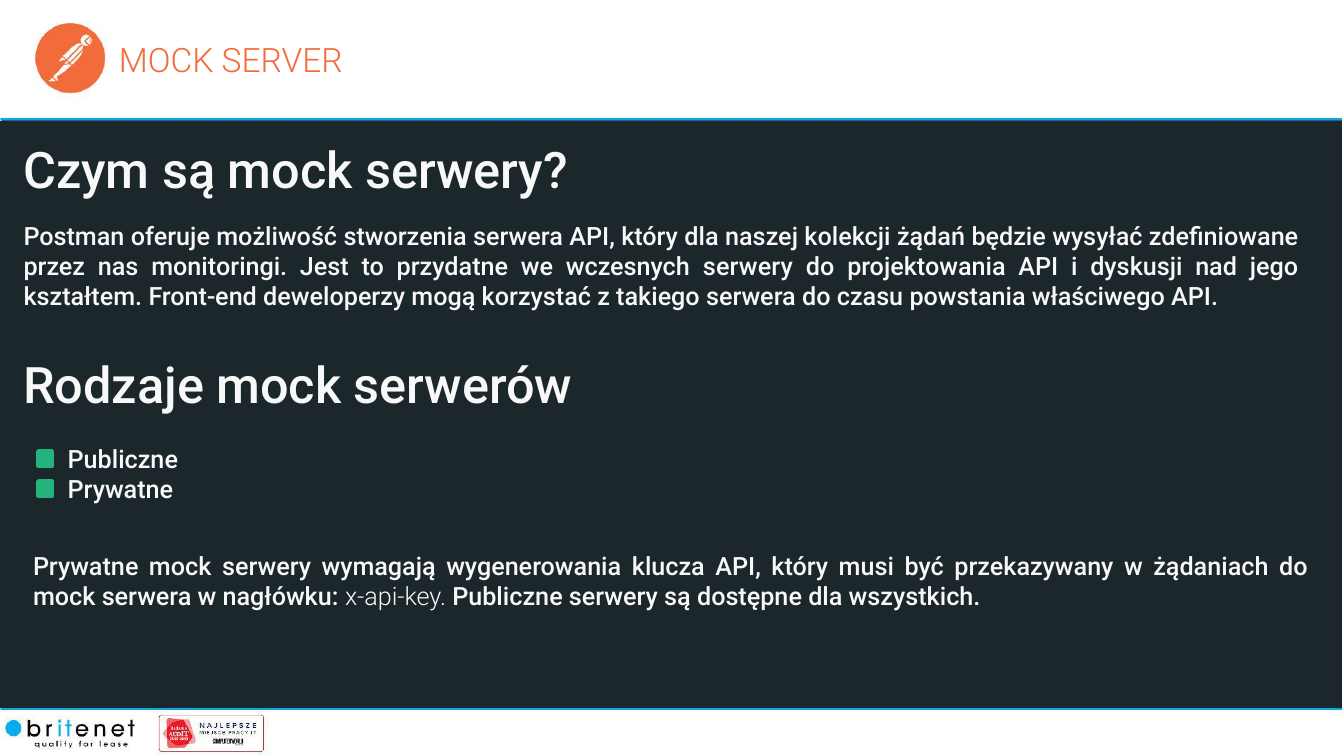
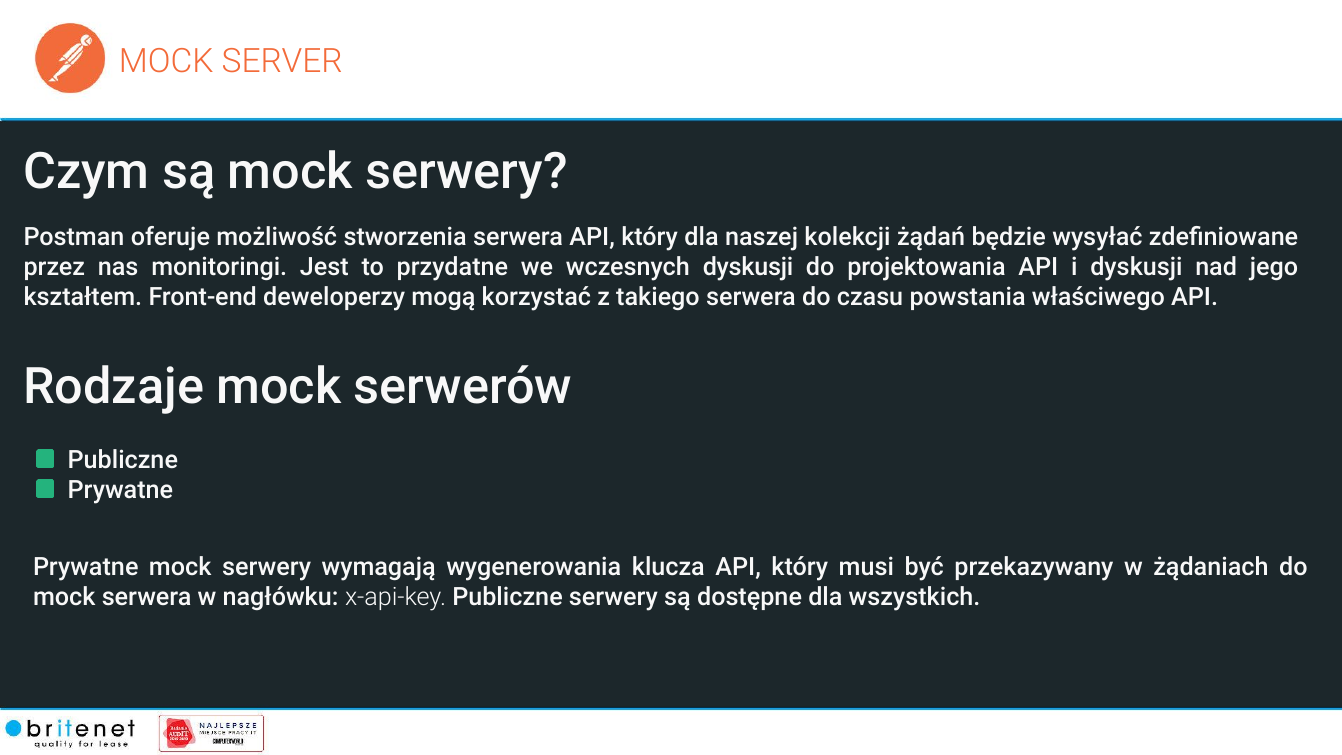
wczesnych serwery: serwery -> dyskusji
